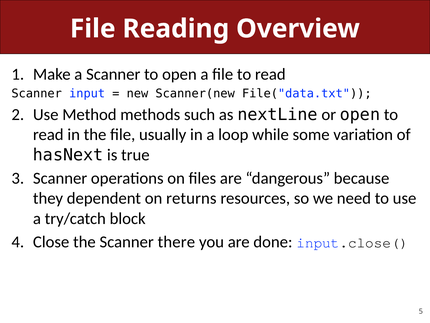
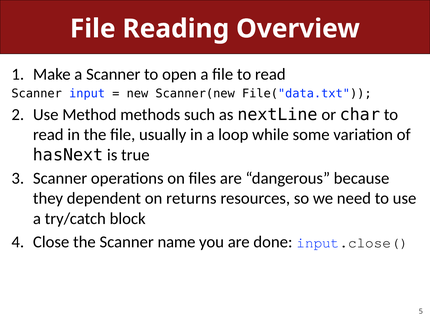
or open: open -> char
there: there -> name
